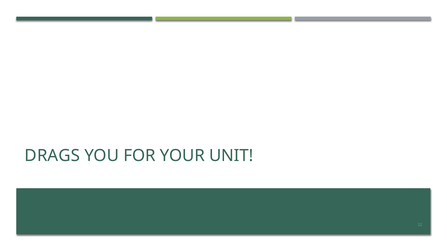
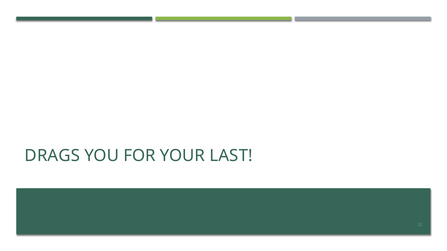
UNIT: UNIT -> LAST
